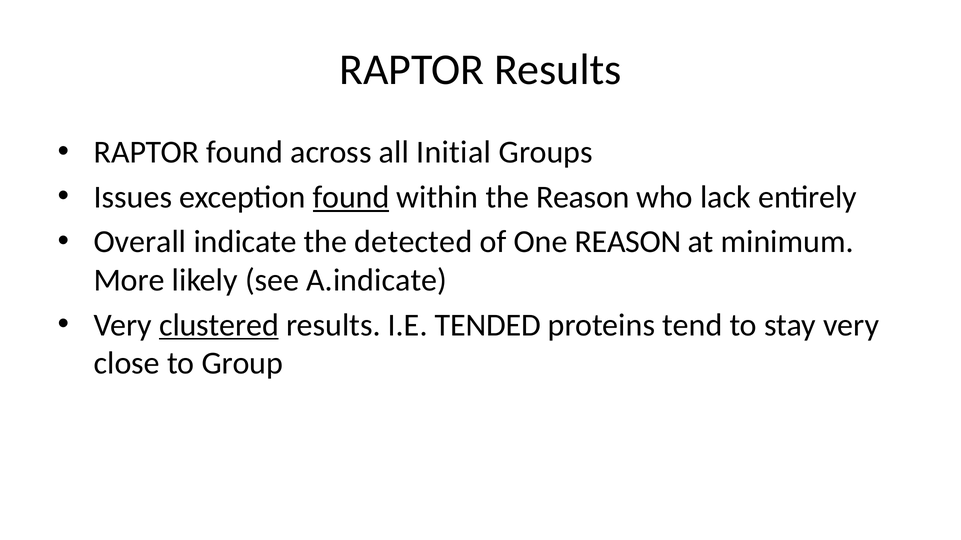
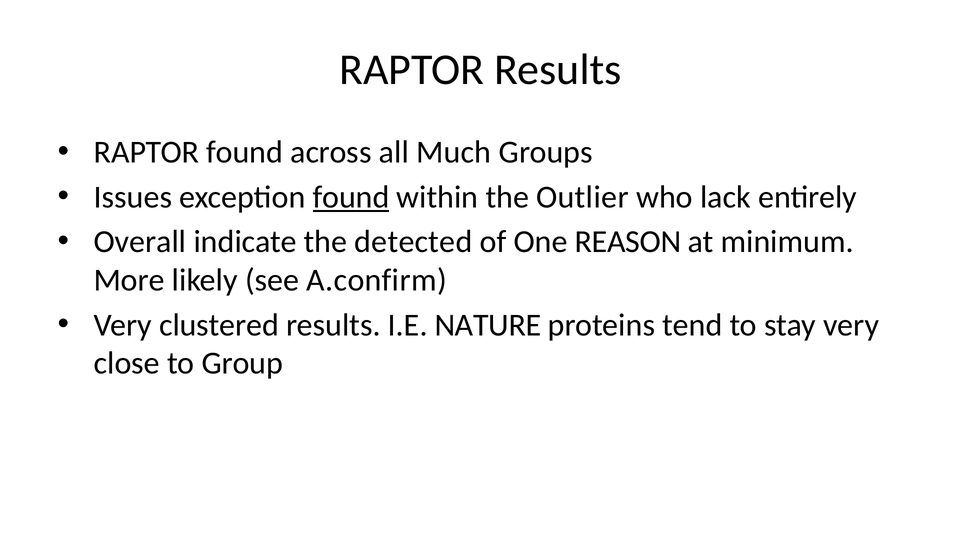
Initial: Initial -> Much
the Reason: Reason -> Outlier
A.indicate: A.indicate -> A.confirm
clustered underline: present -> none
TENDED: TENDED -> NATURE
